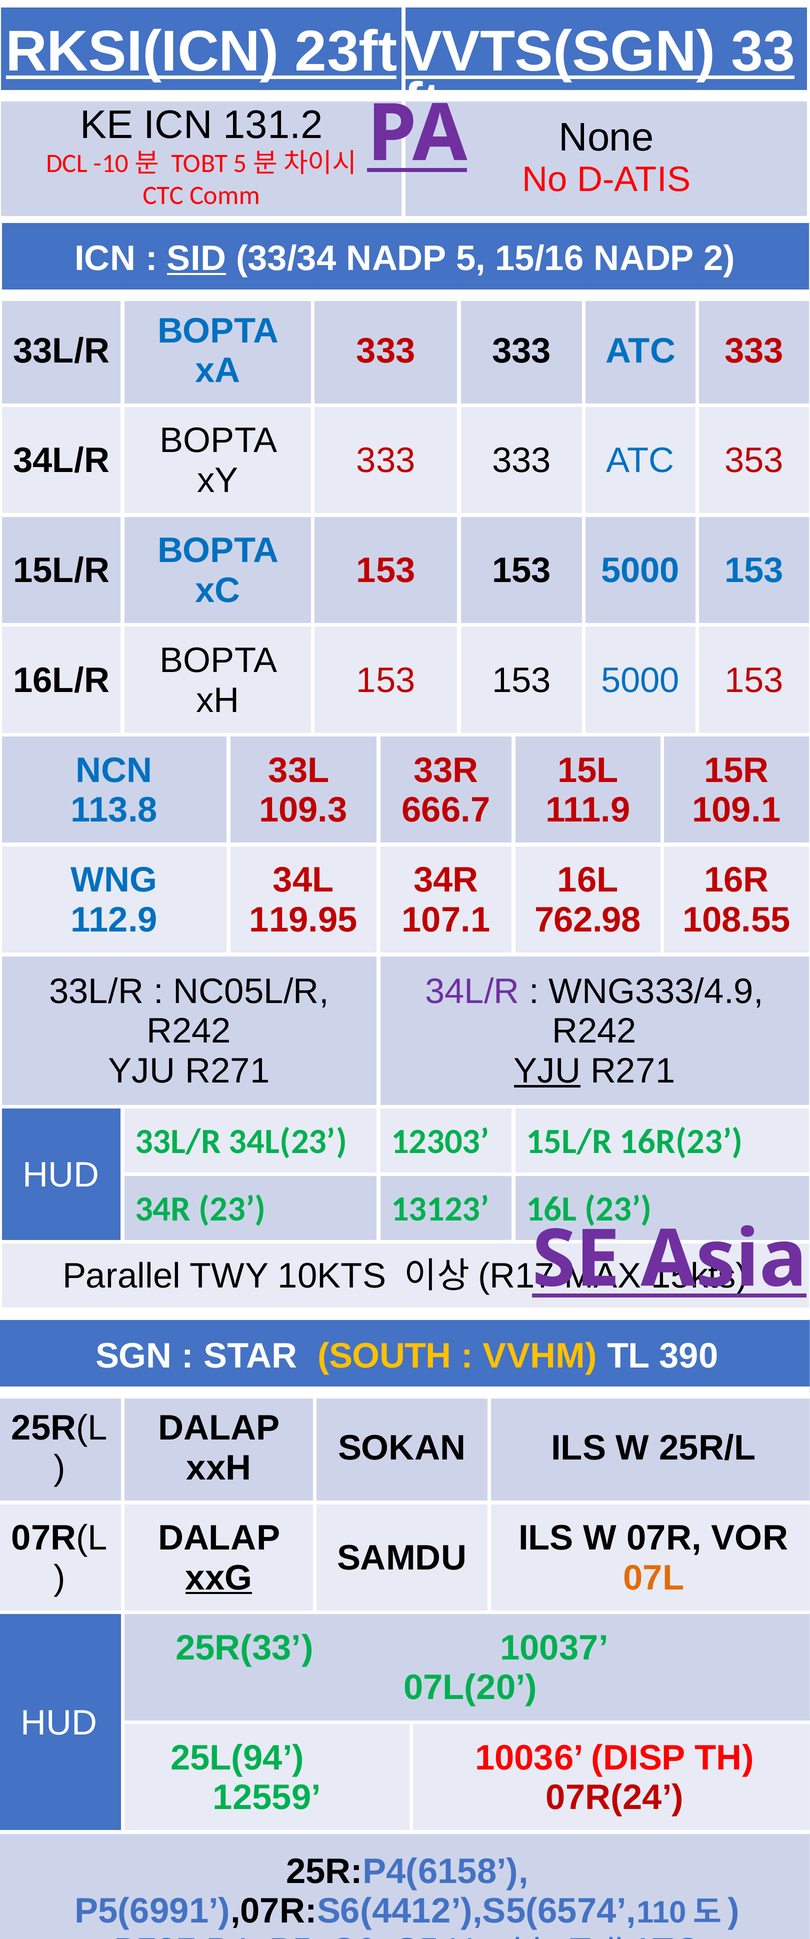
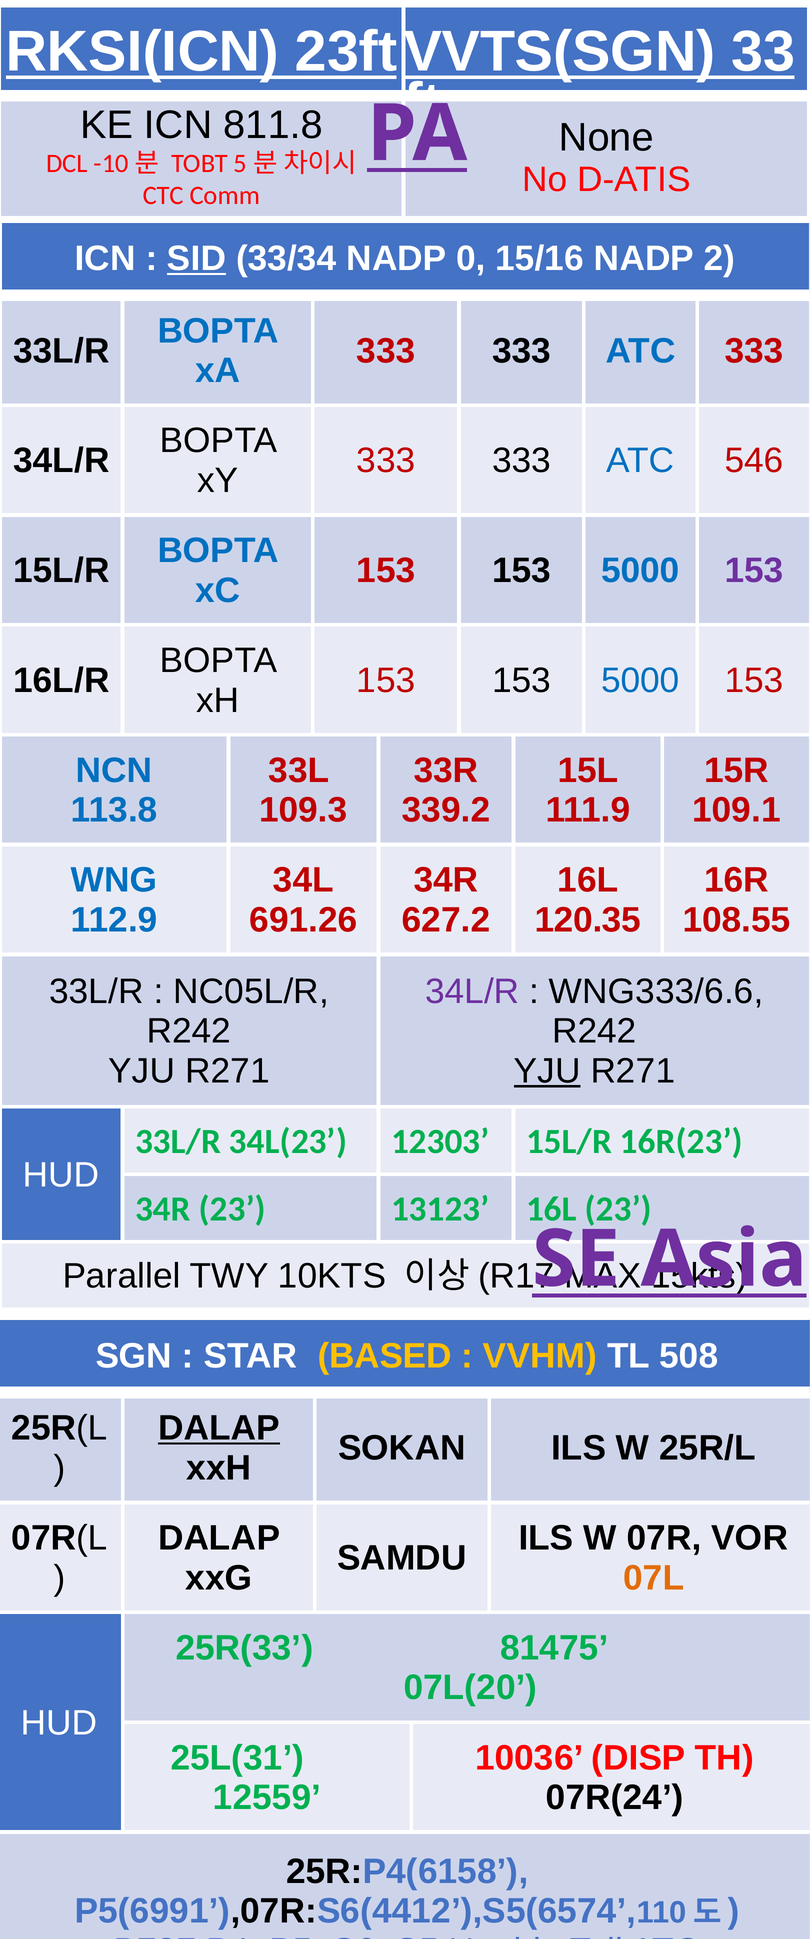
131.2: 131.2 -> 811.8
NADP 5: 5 -> 0
353: 353 -> 546
153 at (754, 570) colour: blue -> purple
666.7: 666.7 -> 339.2
119.95: 119.95 -> 691.26
107.1: 107.1 -> 627.2
762.98: 762.98 -> 120.35
WNG333/4.9: WNG333/4.9 -> WNG333/6.6
SOUTH: SOUTH -> BASED
390: 390 -> 508
DALAP at (219, 1428) underline: none -> present
xxG underline: present -> none
10037: 10037 -> 81475
25L(94: 25L(94 -> 25L(31
07R(24 colour: red -> black
